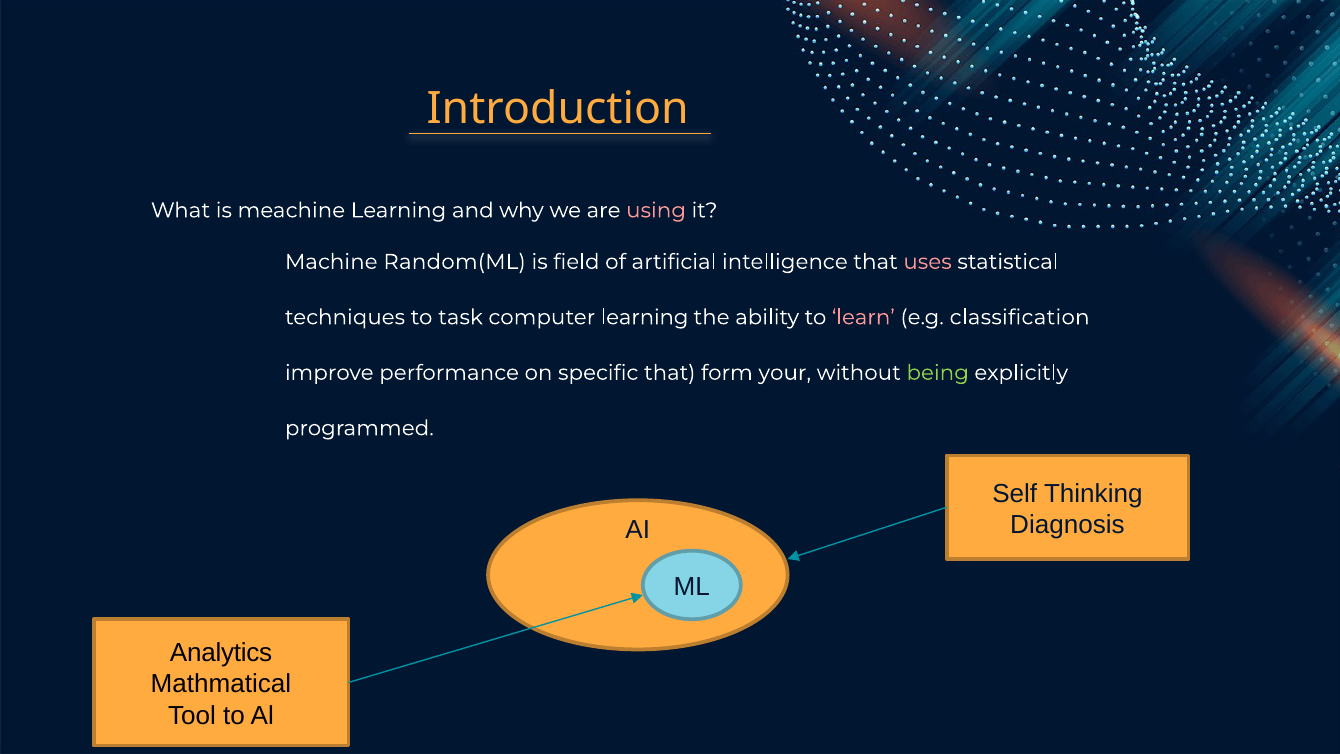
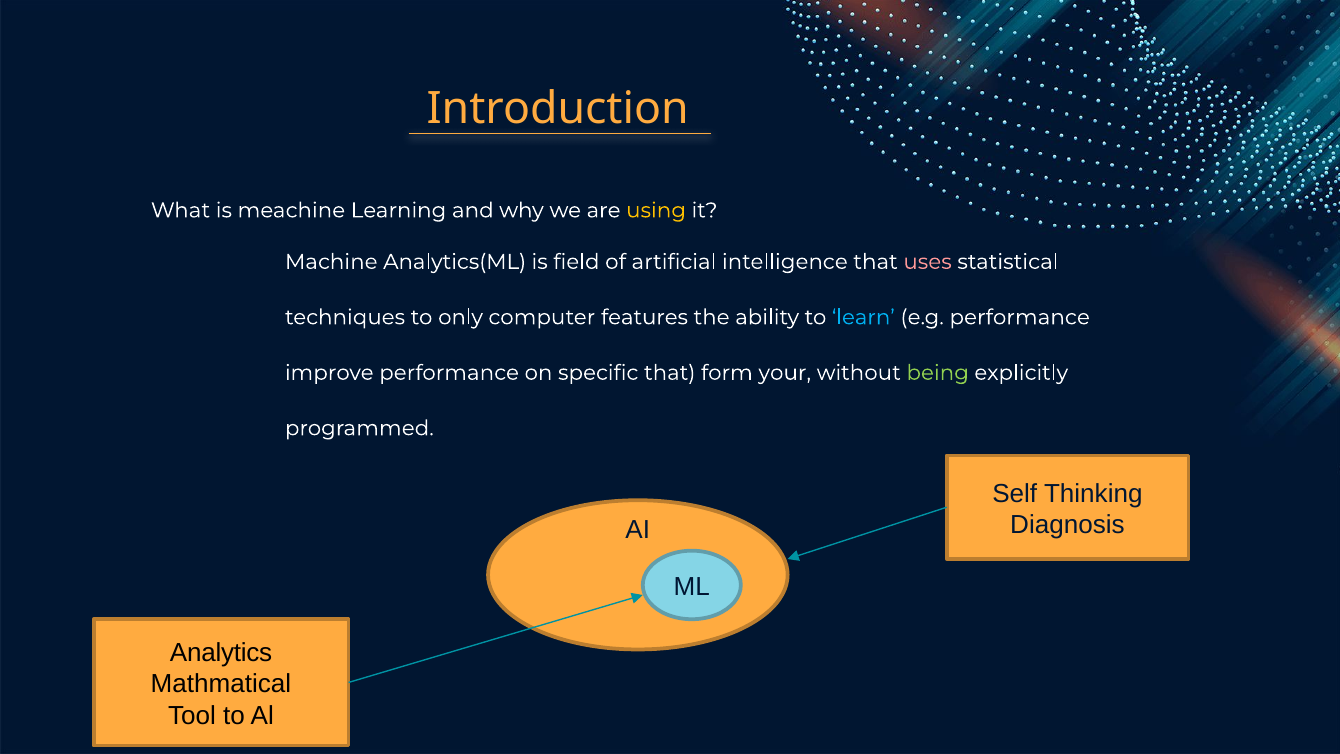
using colour: pink -> yellow
Random(ML: Random(ML -> Analytics(ML
task: task -> only
computer learning: learning -> features
learn colour: pink -> light blue
e.g classification: classification -> performance
